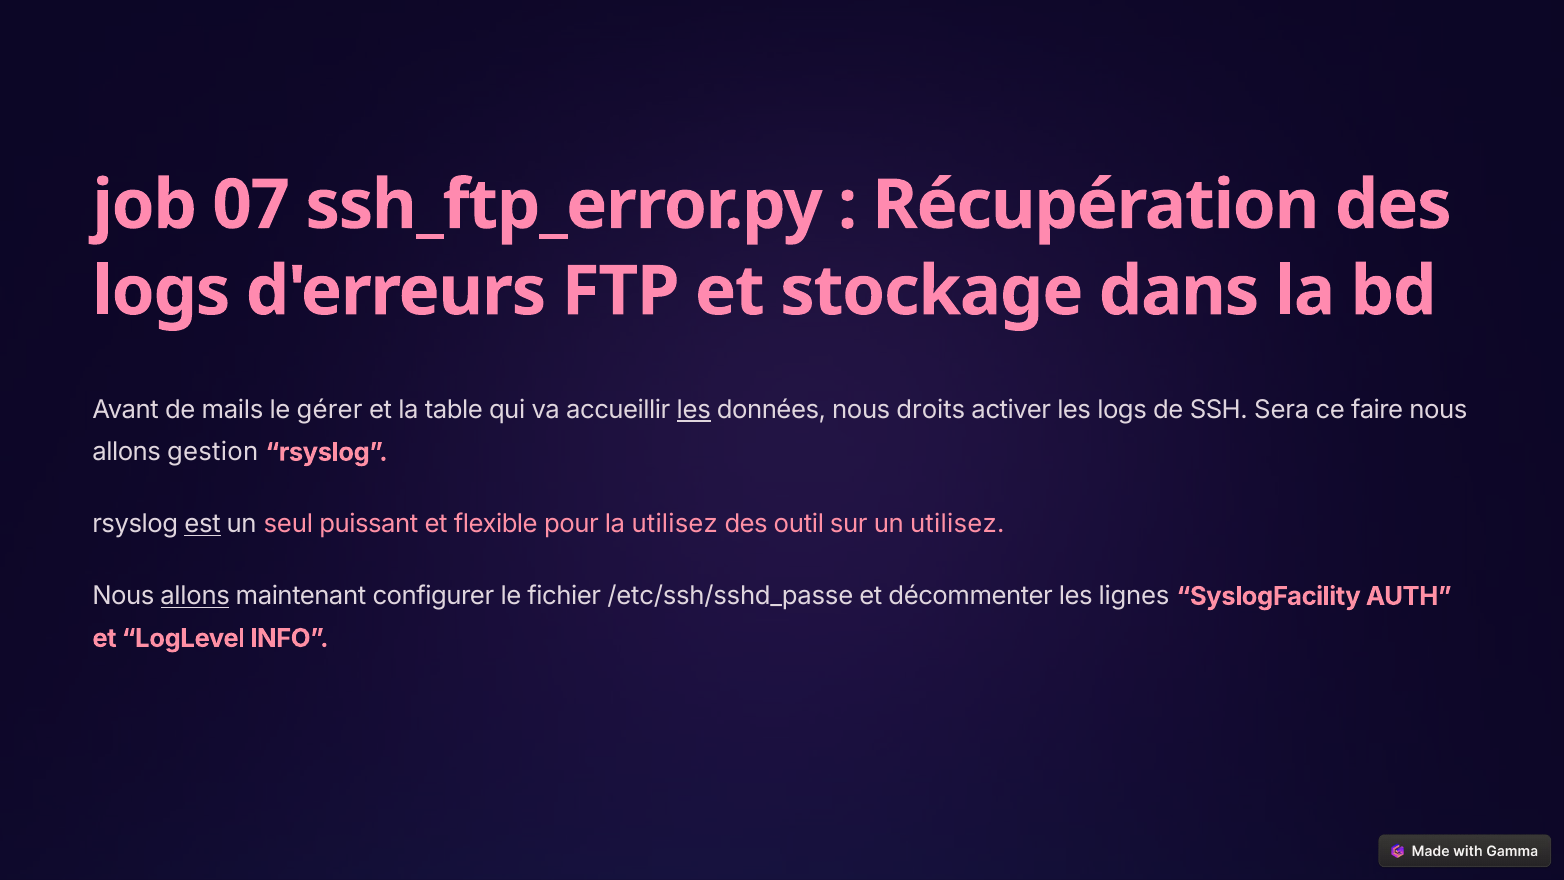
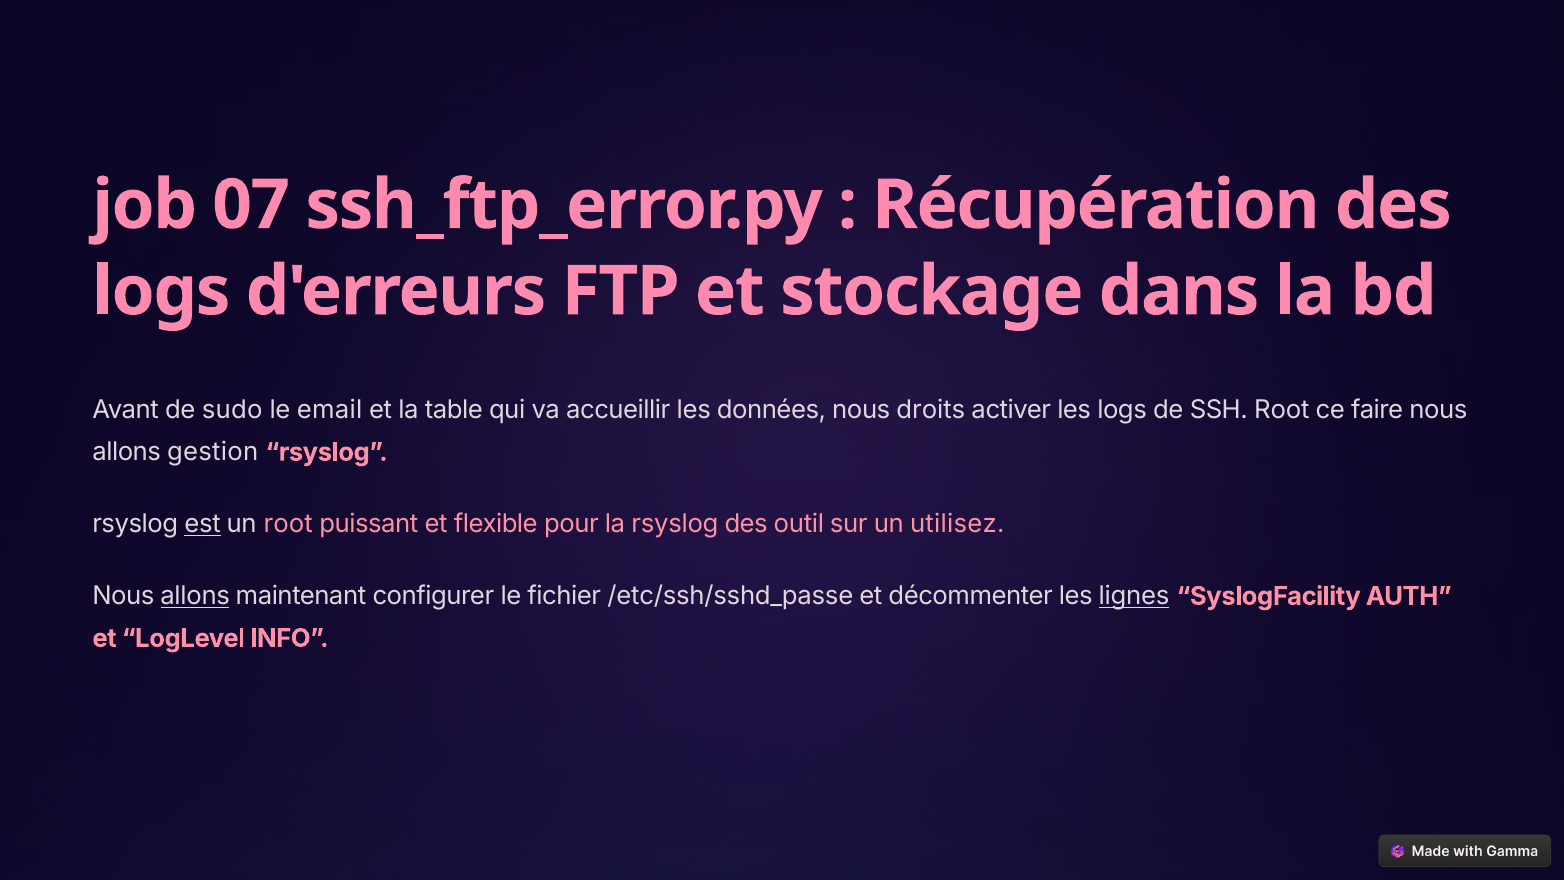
mails: mails -> sudo
gérer: gérer -> email
les at (694, 410) underline: present -> none
SSH Sera: Sera -> Root
un seul: seul -> root
la utilisez: utilisez -> rsyslog
lignes underline: none -> present
